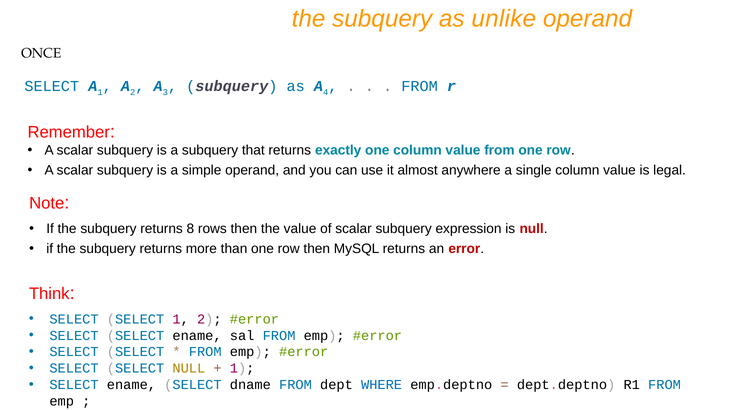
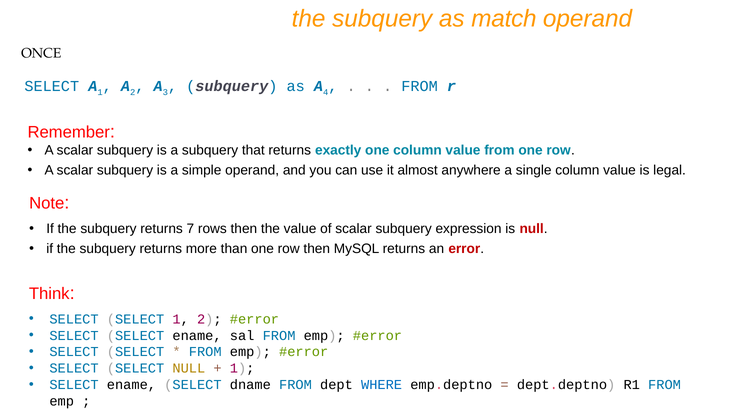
unlike: unlike -> match
8: 8 -> 7
